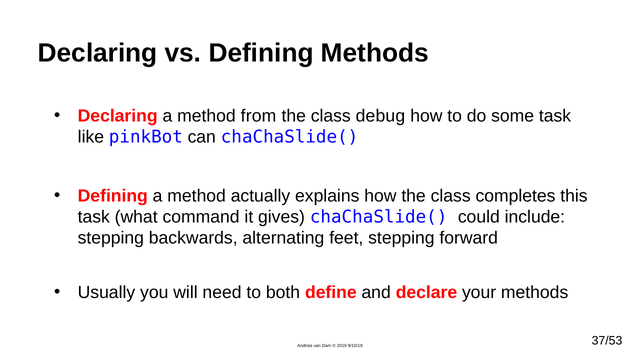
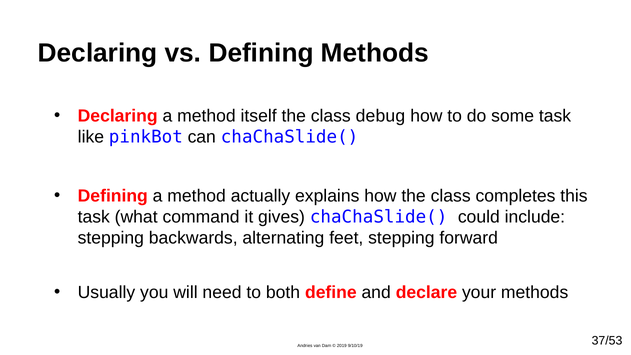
from: from -> itself
